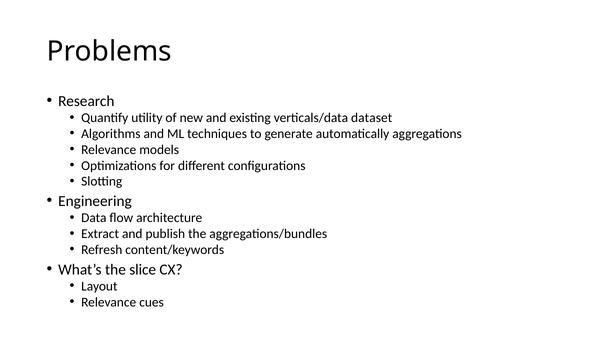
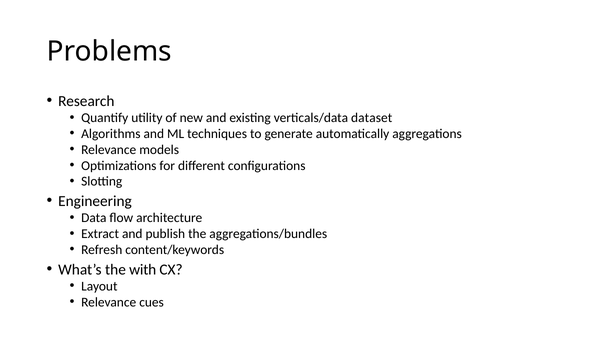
slice: slice -> with
